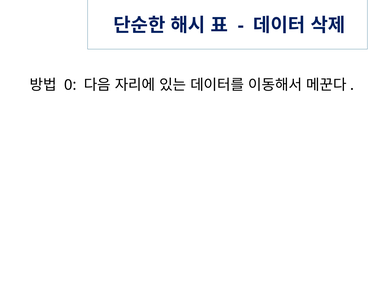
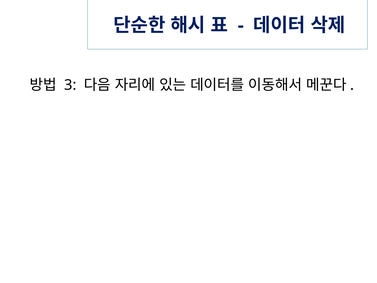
0: 0 -> 3
